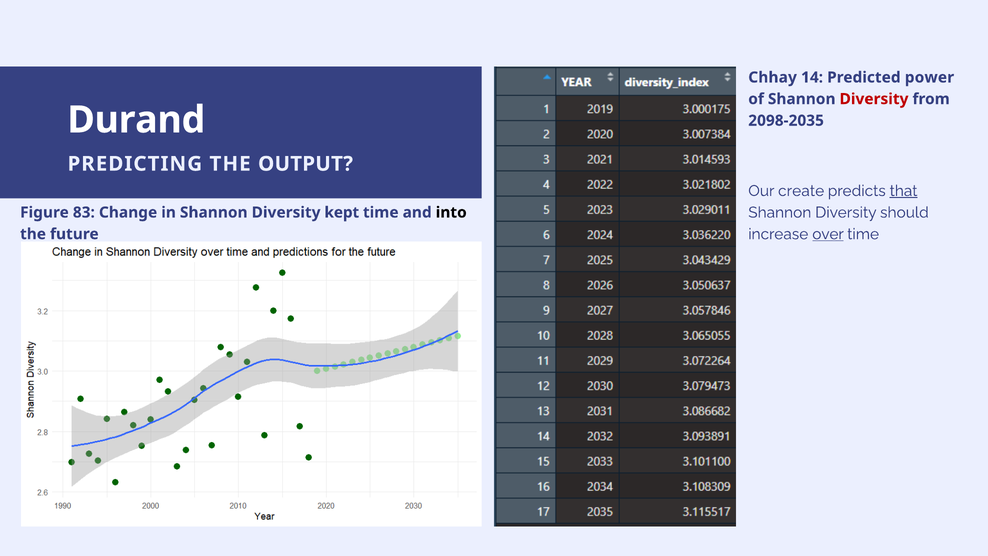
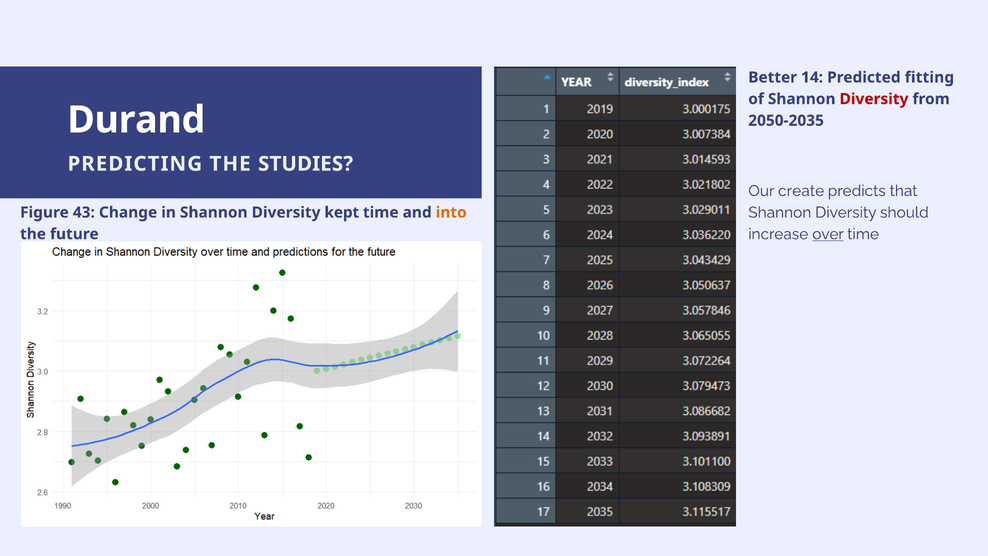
Chhay: Chhay -> Better
power: power -> fitting
2098-2035: 2098-2035 -> 2050-2035
OUTPUT: OUTPUT -> STUDIES
that underline: present -> none
83: 83 -> 43
into colour: black -> orange
